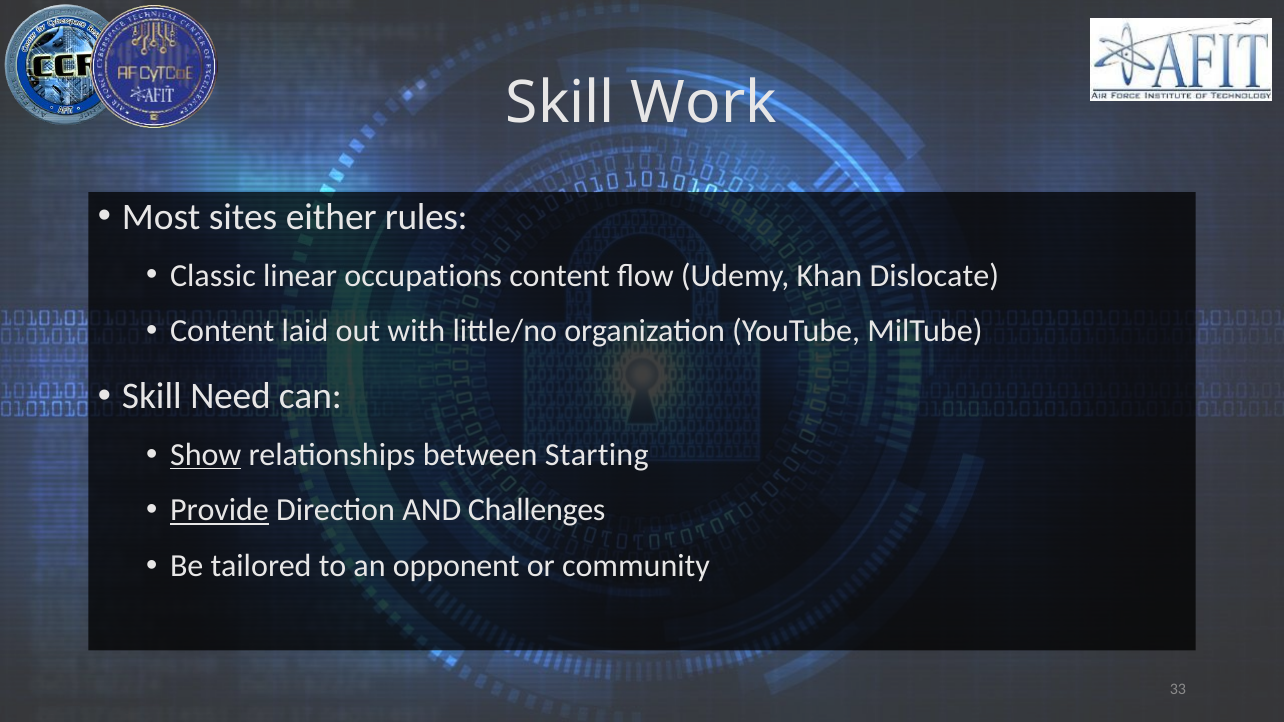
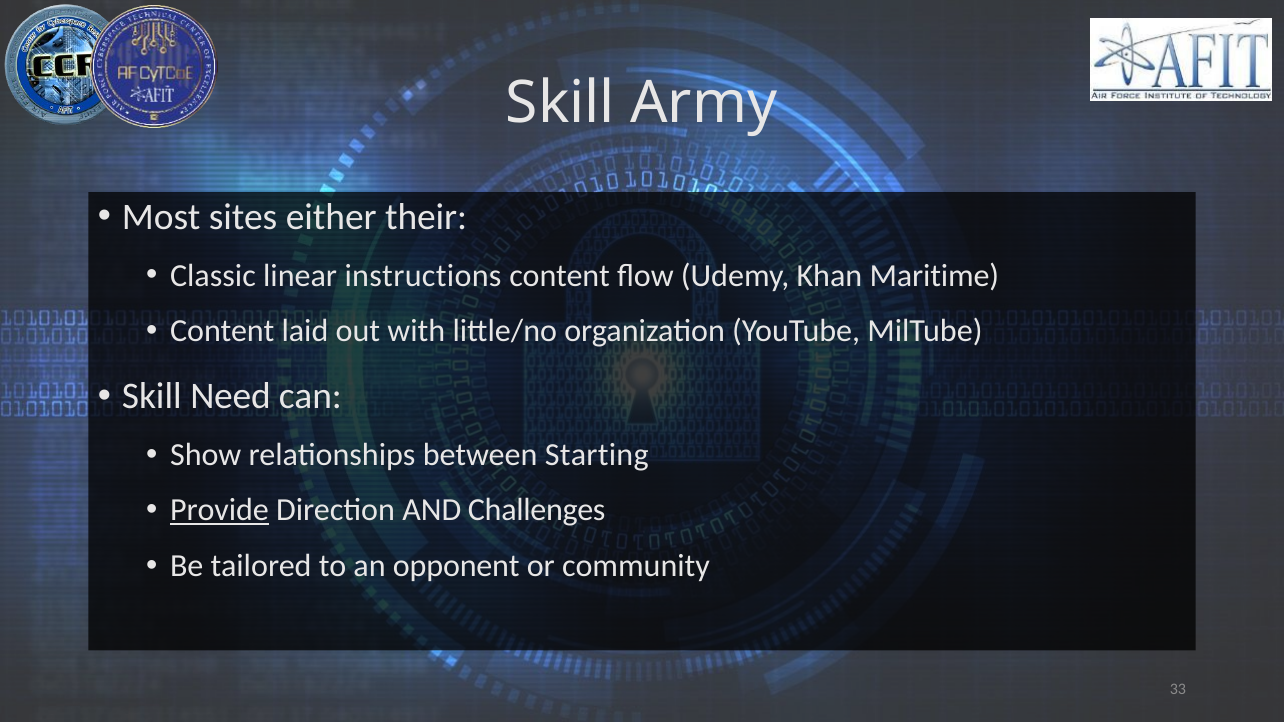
Work: Work -> Army
rules: rules -> their
occupations: occupations -> instructions
Dislocate: Dislocate -> Maritime
Show underline: present -> none
